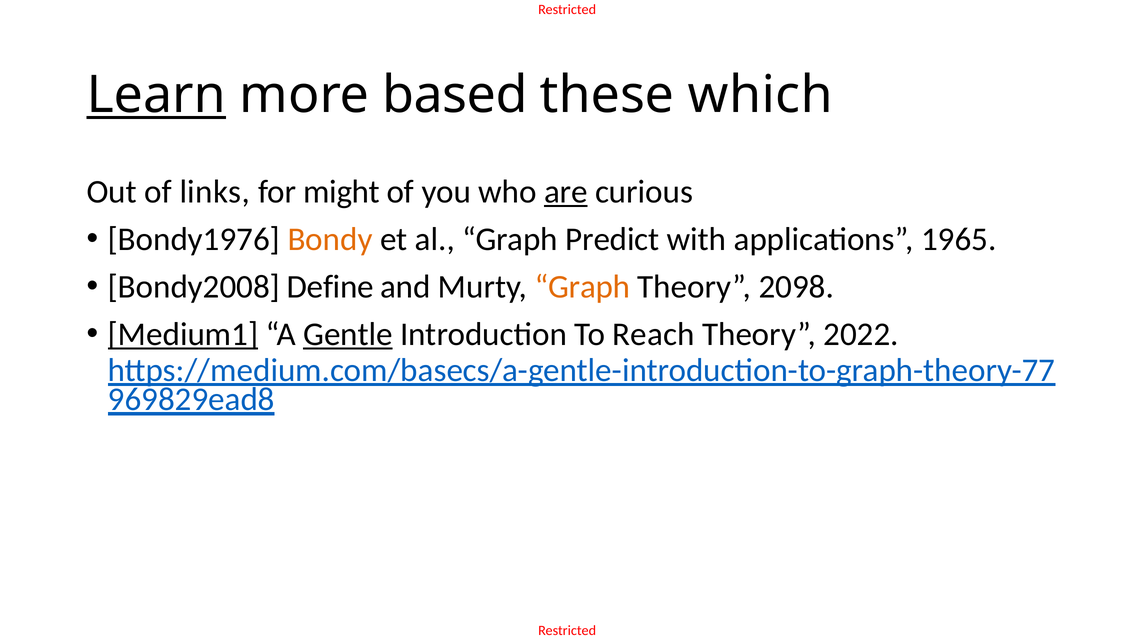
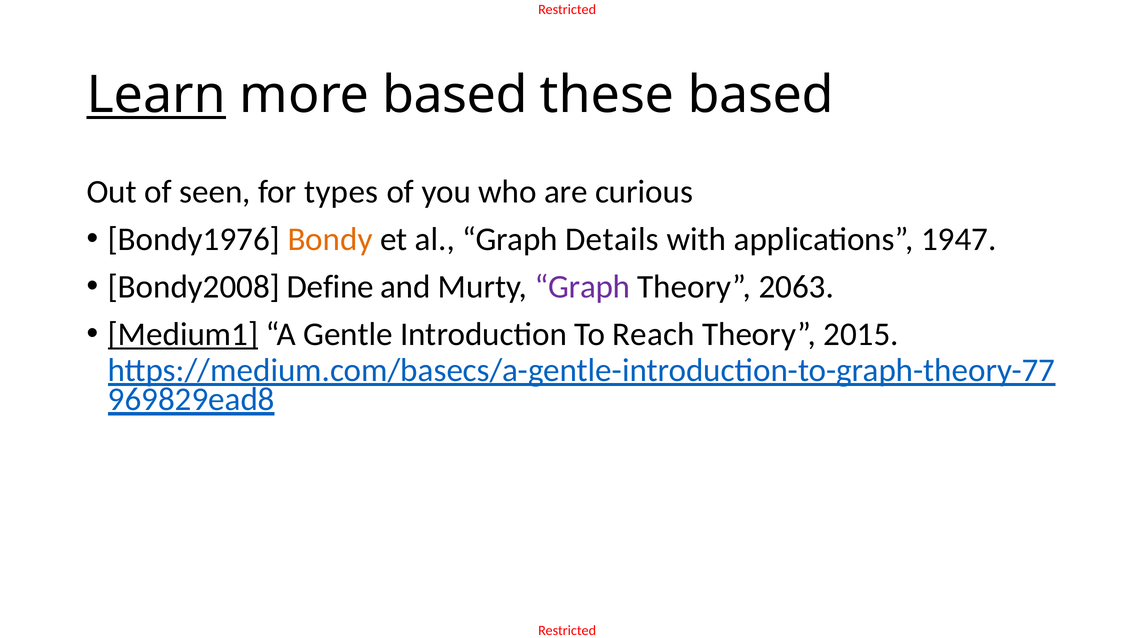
these which: which -> based
links: links -> seen
might: might -> types
are underline: present -> none
Predict: Predict -> Details
1965: 1965 -> 1947
Graph at (582, 287) colour: orange -> purple
2098: 2098 -> 2063
Gentle underline: present -> none
2022: 2022 -> 2015
